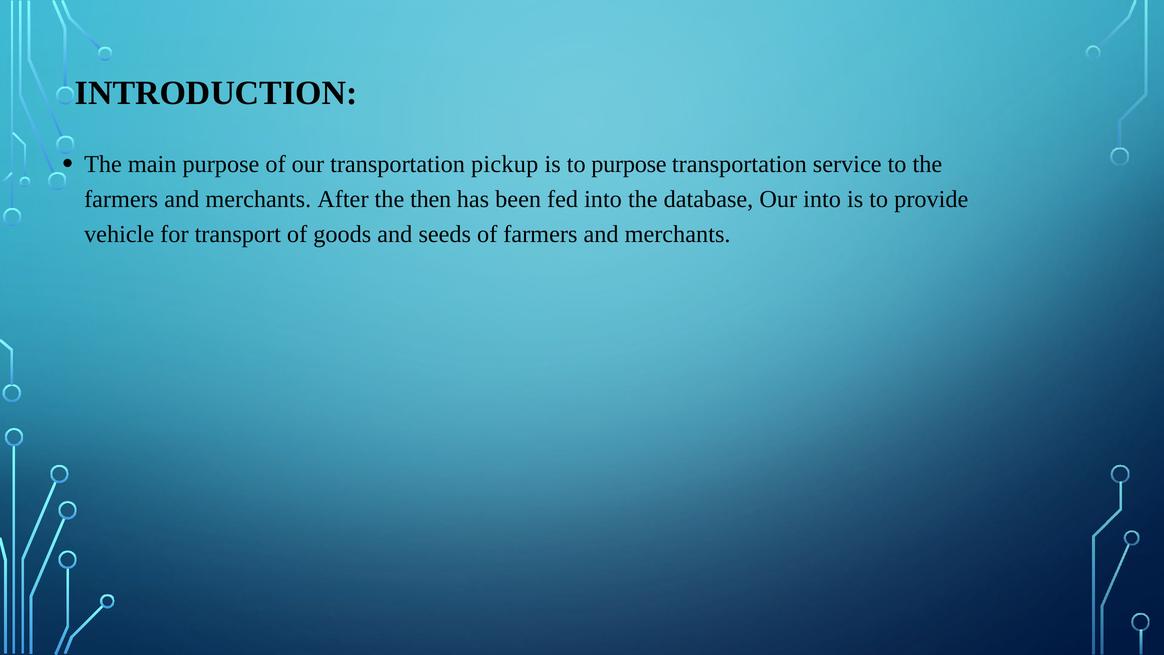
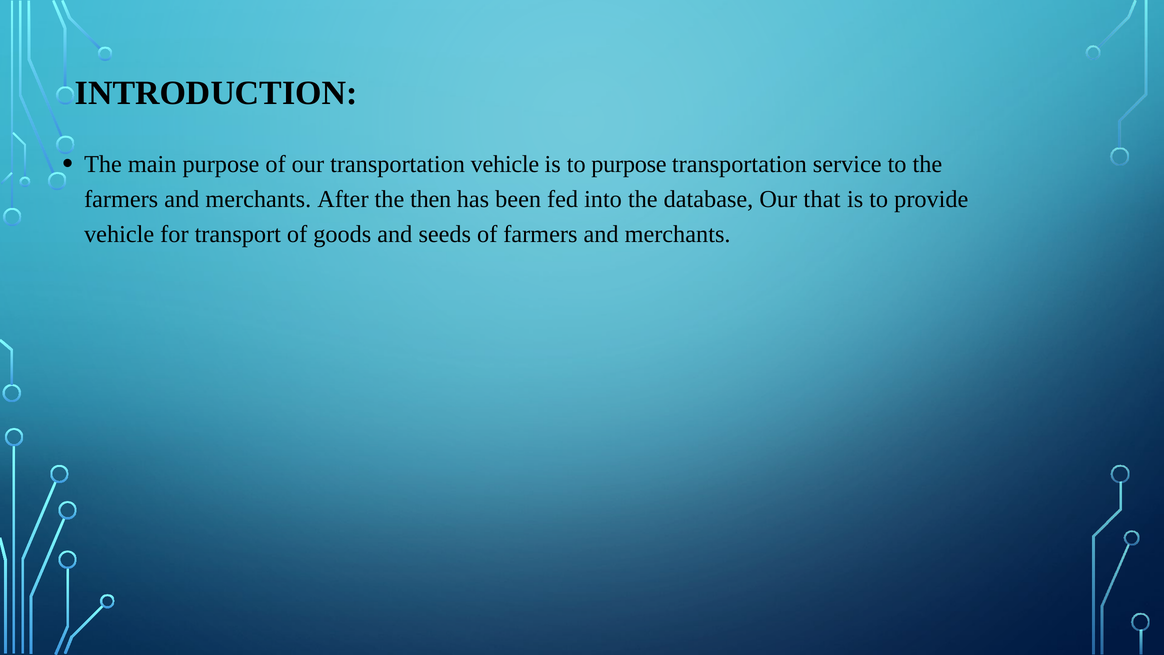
transportation pickup: pickup -> vehicle
Our into: into -> that
